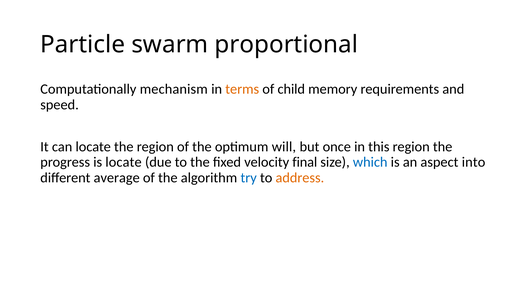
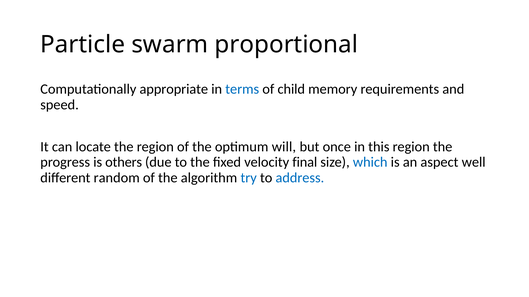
mechanism: mechanism -> appropriate
terms colour: orange -> blue
is locate: locate -> others
into: into -> well
average: average -> random
address colour: orange -> blue
